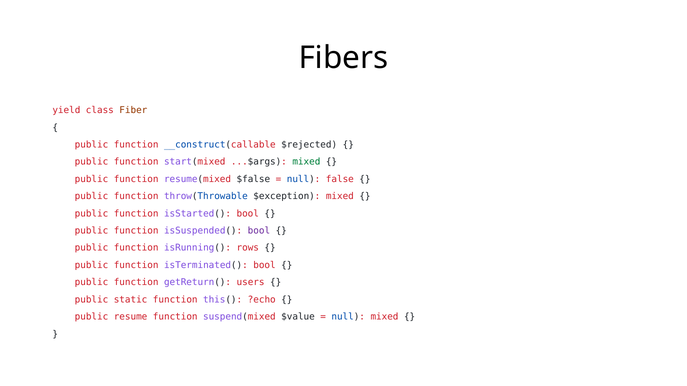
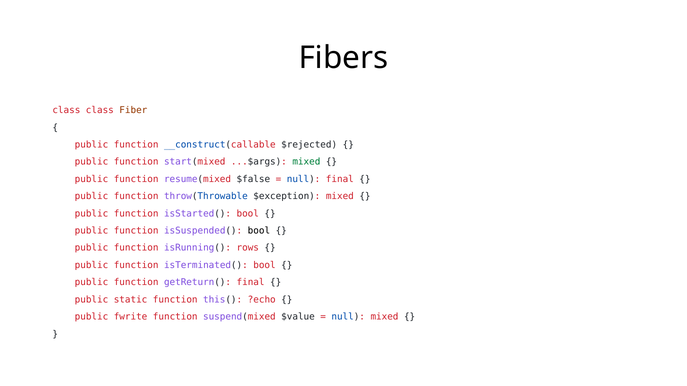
yield at (66, 110): yield -> class
null false: false -> final
bool at (259, 231) colour: purple -> black
getReturn( users: users -> final
resume: resume -> fwrite
